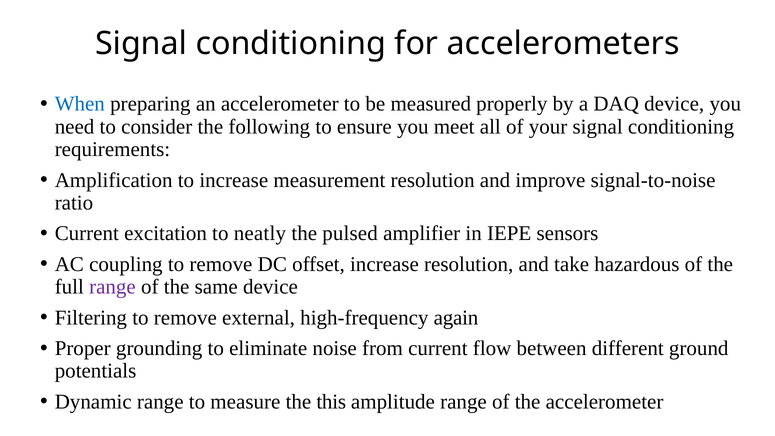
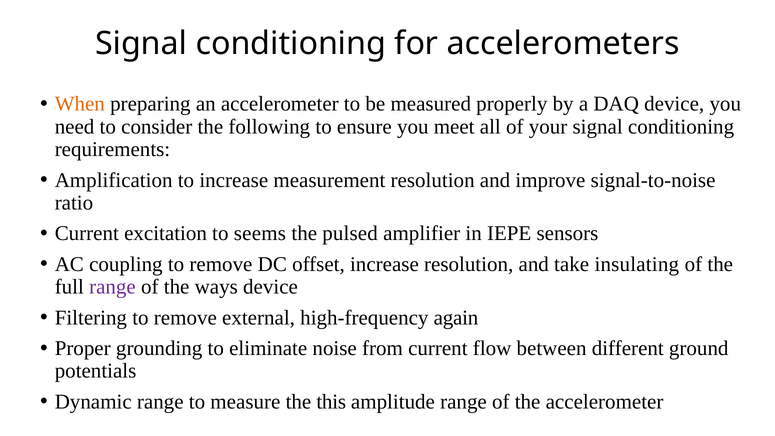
When colour: blue -> orange
neatly: neatly -> seems
hazardous: hazardous -> insulating
same: same -> ways
